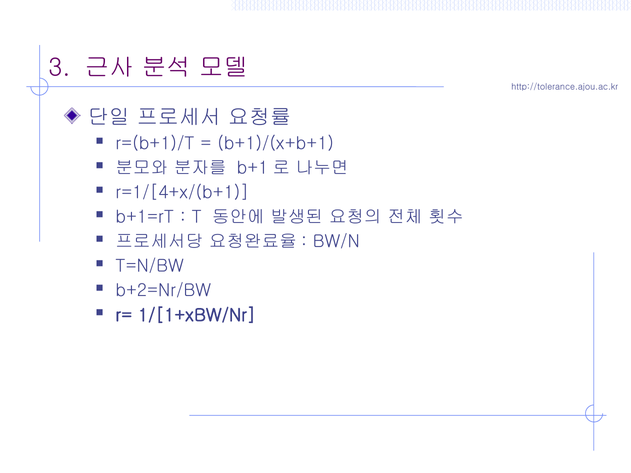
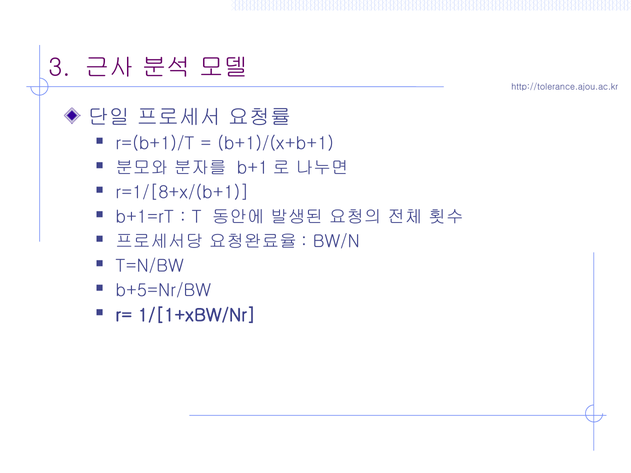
r=1/[4+x/(b+1: r=1/[4+x/(b+1 -> r=1/[8+x/(b+1
b+2=Nr/BW: b+2=Nr/BW -> b+5=Nr/BW
